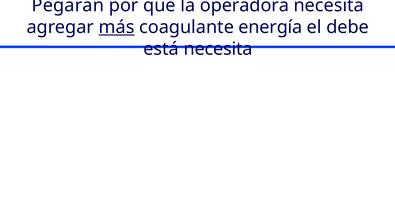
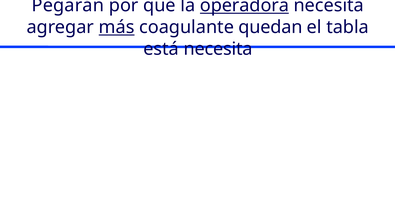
operadora underline: none -> present
energía: energía -> quedan
debe: debe -> tabla
